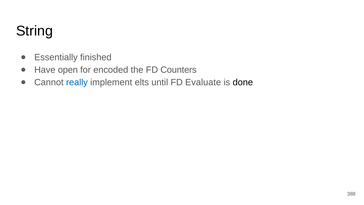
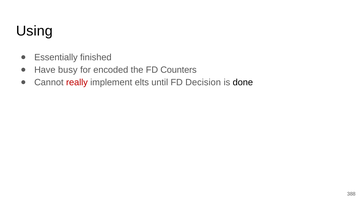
String: String -> Using
open: open -> busy
really colour: blue -> red
Evaluate: Evaluate -> Decision
